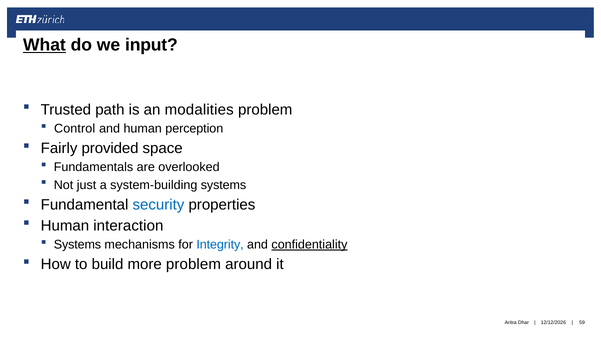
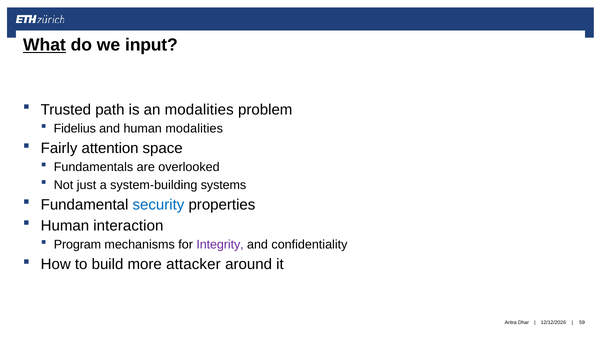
Control: Control -> Fidelius
human perception: perception -> modalities
provided: provided -> attention
Systems at (77, 245): Systems -> Program
Integrity colour: blue -> purple
confidentiality underline: present -> none
more problem: problem -> attacker
